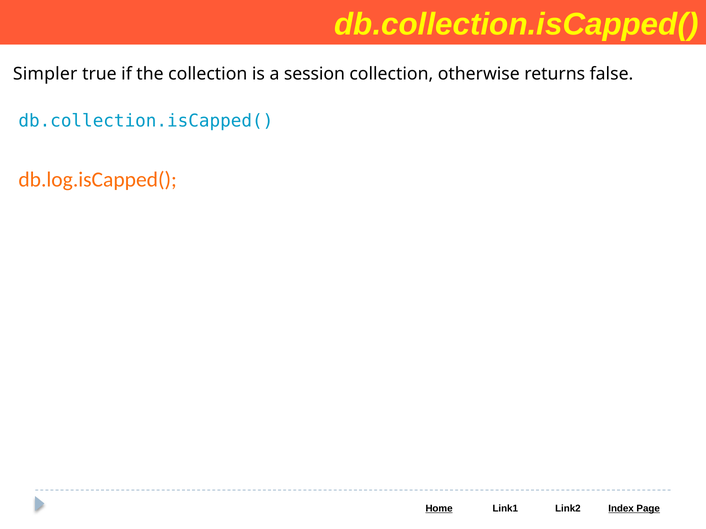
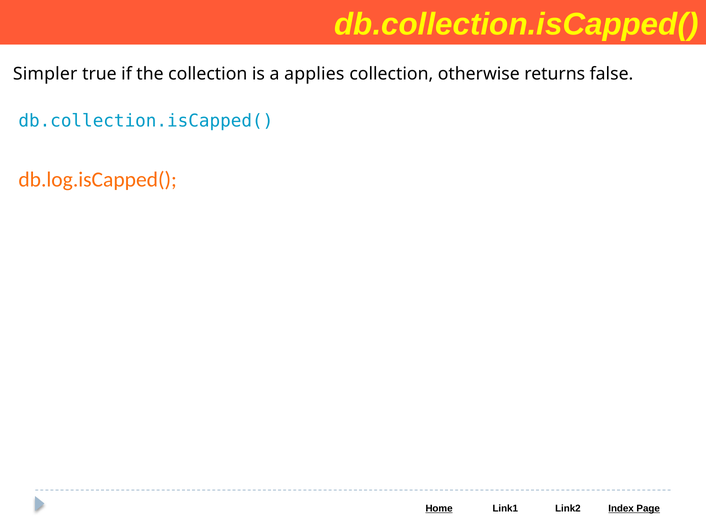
session: session -> applies
